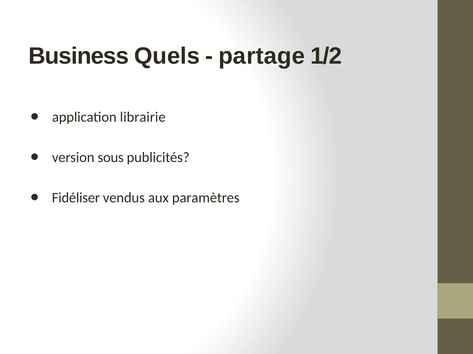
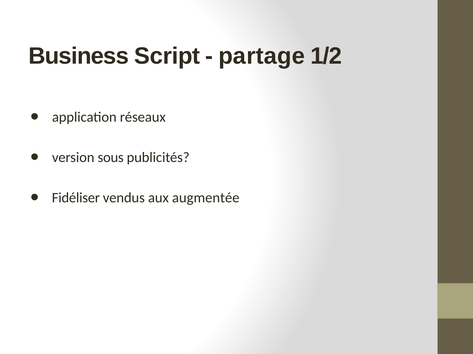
Quels: Quels -> Script
librairie: librairie -> réseaux
paramètres: paramètres -> augmentée
